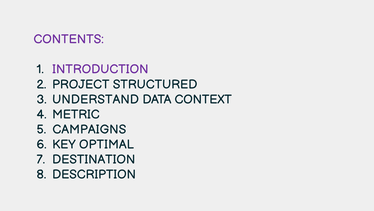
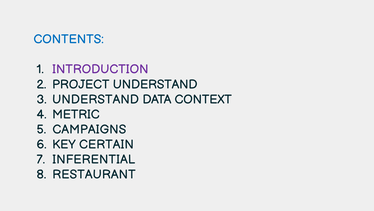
CONTENTS colour: purple -> blue
PROJECT STRUCTURED: STRUCTURED -> UNDERSTAND
OPTIMAL: OPTIMAL -> CERTAIN
DESTINATION: DESTINATION -> INFERENTIAL
DESCRIPTION: DESCRIPTION -> RESTAURANT
